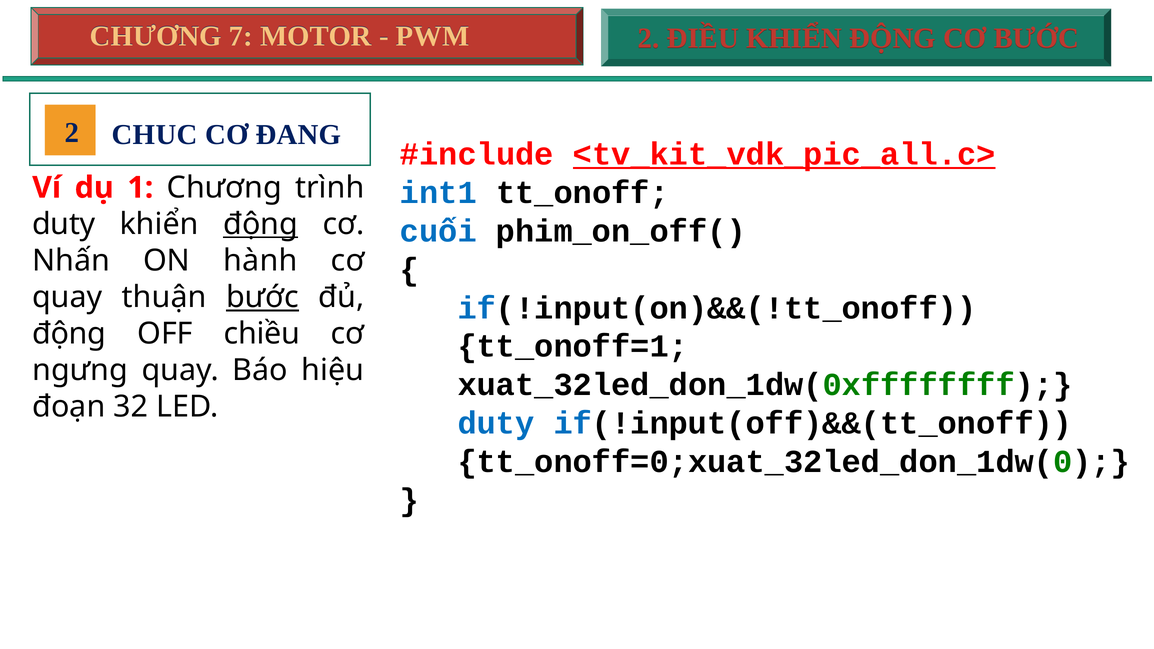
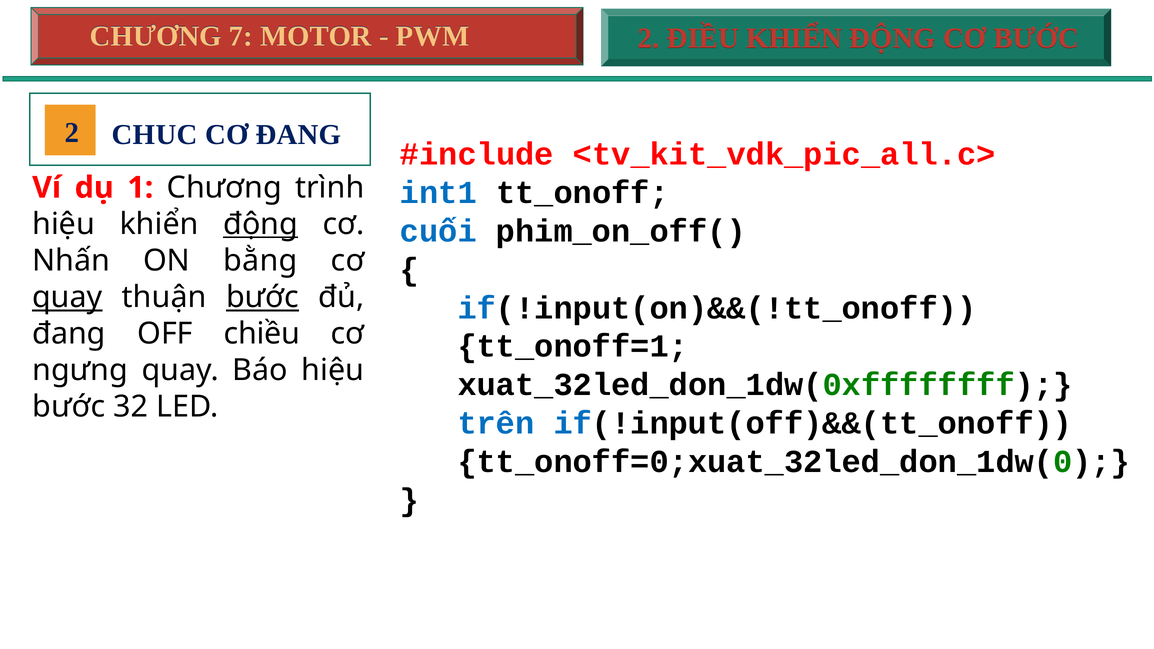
<tv_kit_vdk_pic_all.c> underline: present -> none
duty at (64, 224): duty -> hiệu
hành: hành -> bằng
quay at (67, 297) underline: none -> present
động at (69, 334): động -> đang
đoạn at (69, 407): đoạn -> bước
duty at (496, 423): duty -> trên
